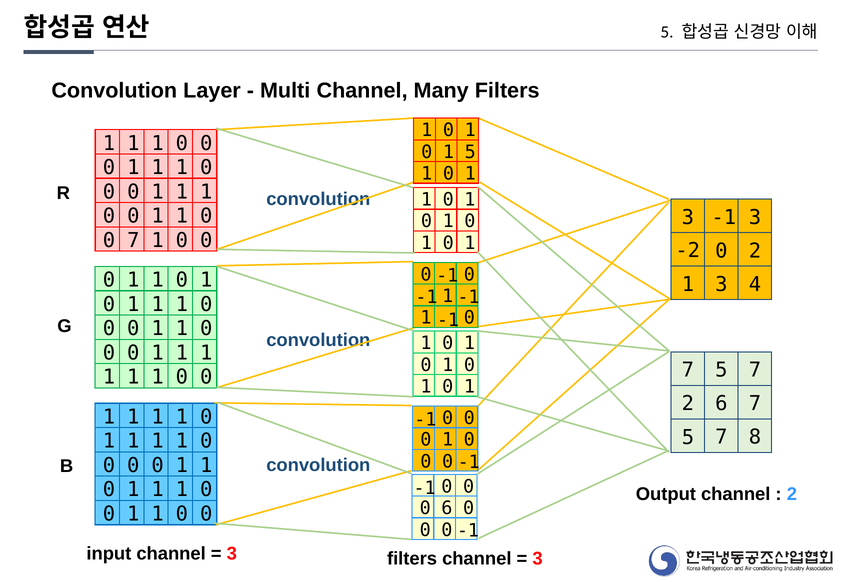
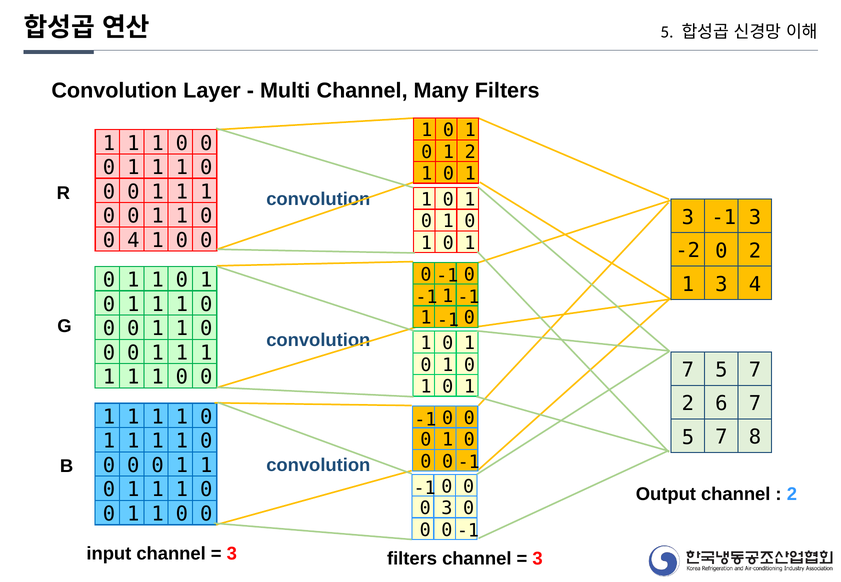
1 5: 5 -> 2
0 7: 7 -> 4
0 6: 6 -> 3
